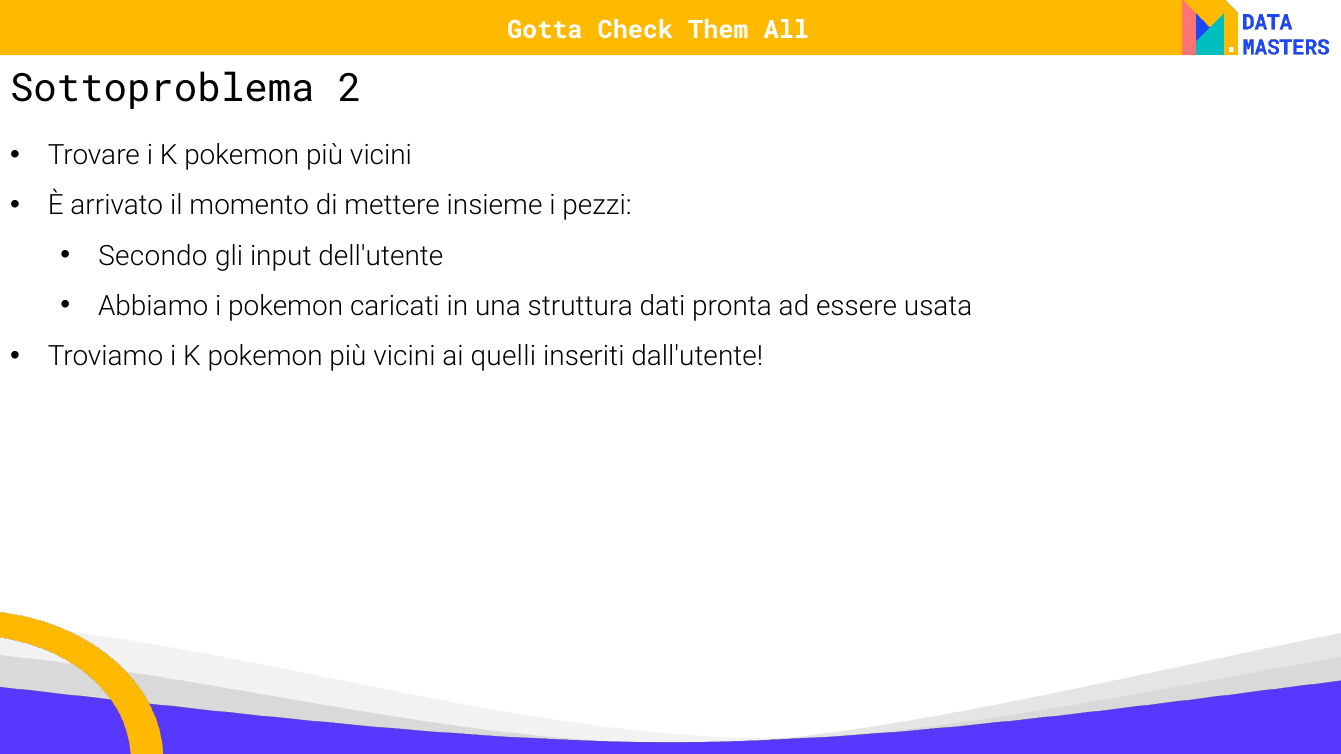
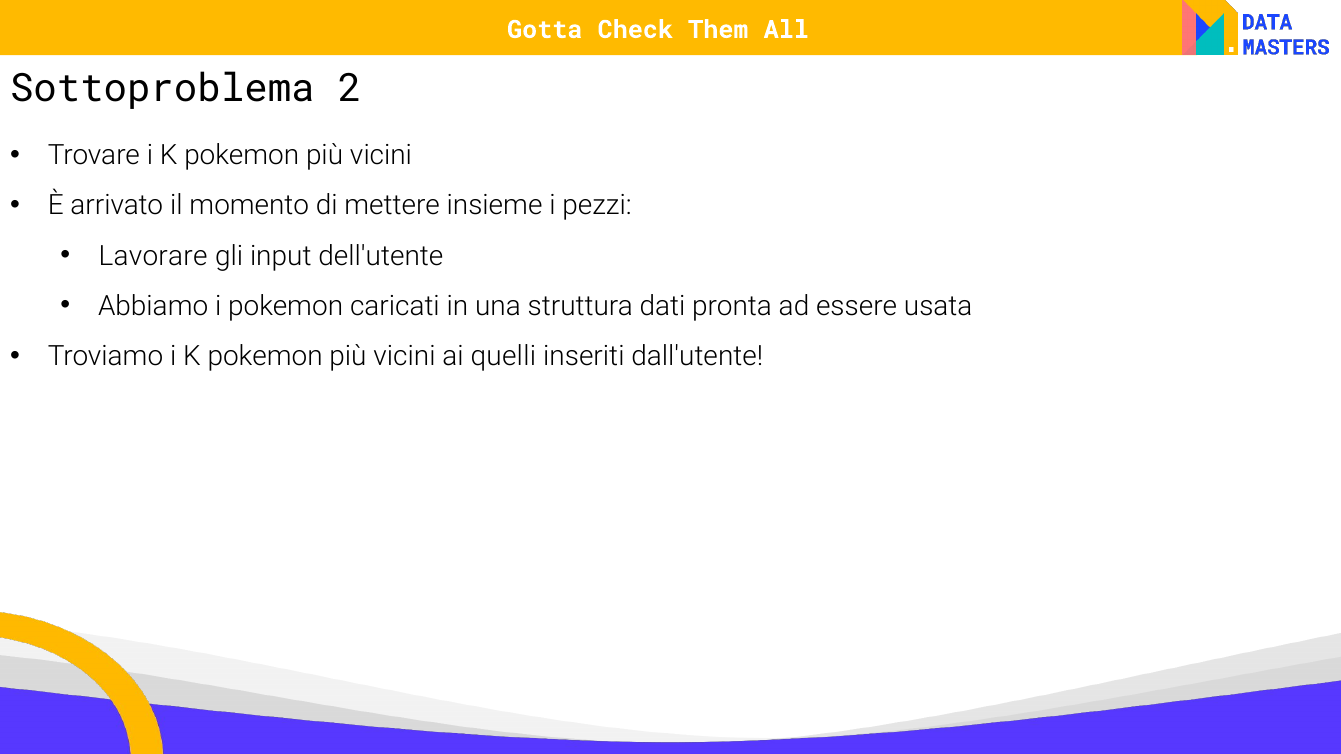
Secondo: Secondo -> Lavorare
